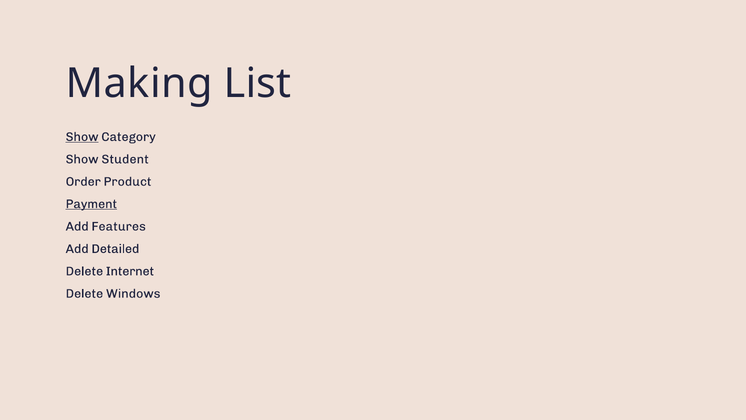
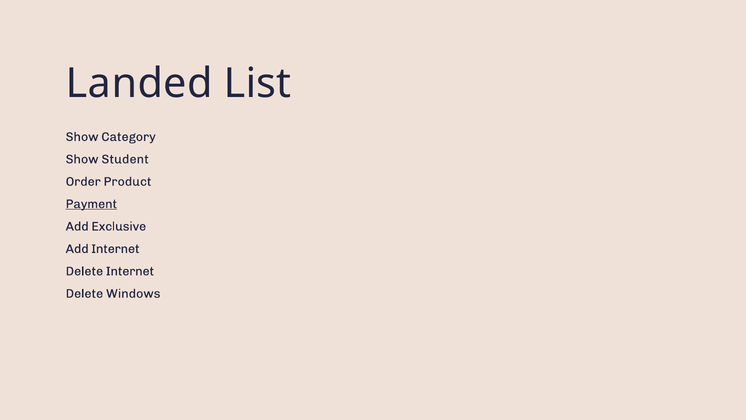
Making: Making -> Landed
Show at (82, 137) underline: present -> none
Features: Features -> Exclusive
Add Detailed: Detailed -> Internet
